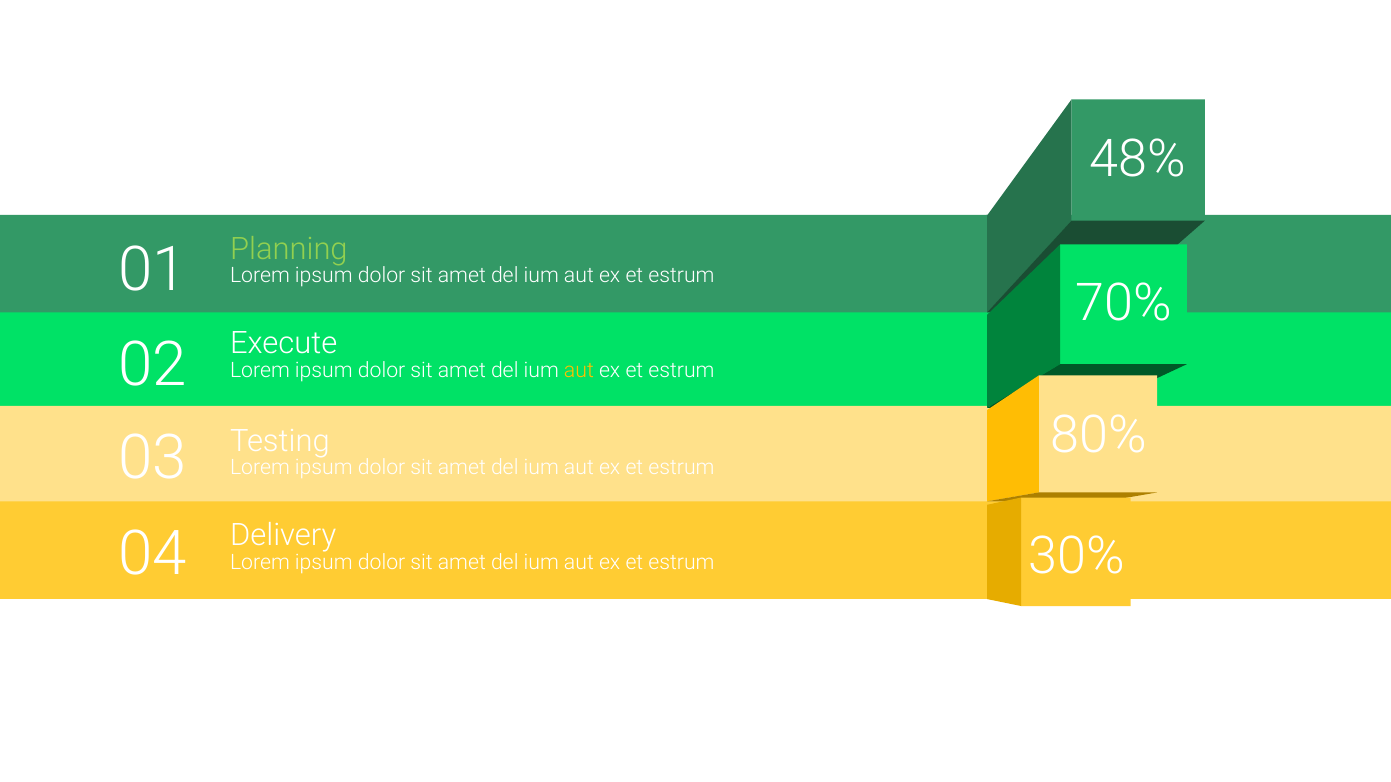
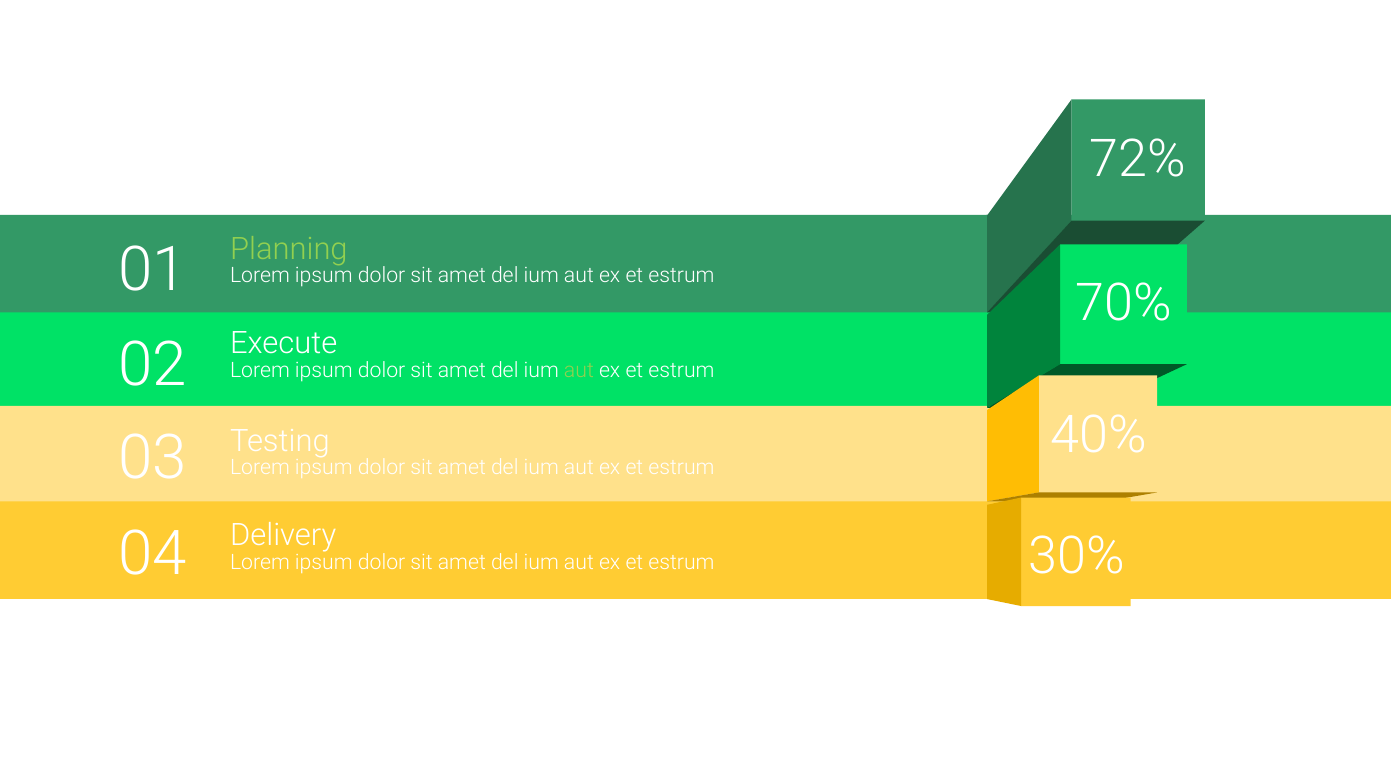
48%: 48% -> 72%
aut at (579, 371) colour: yellow -> light green
80%: 80% -> 40%
